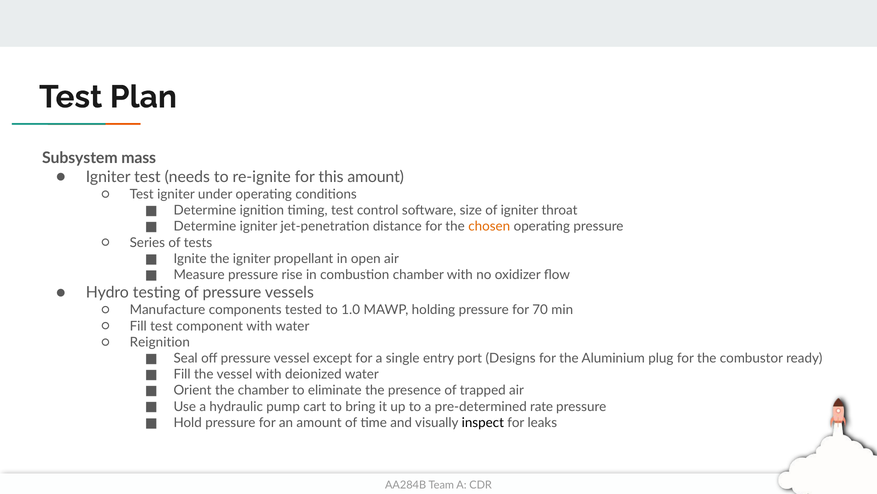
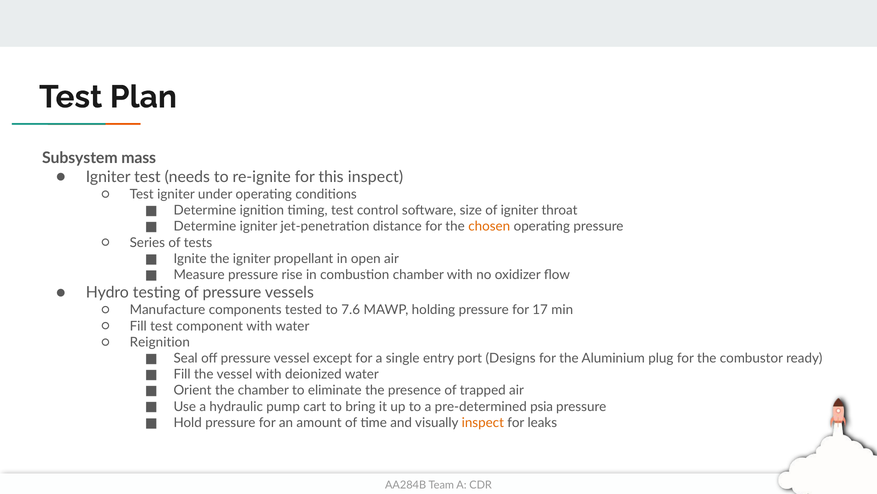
this amount: amount -> inspect
1.0: 1.0 -> 7.6
70: 70 -> 17
rate: rate -> psia
inspect at (483, 422) colour: black -> orange
